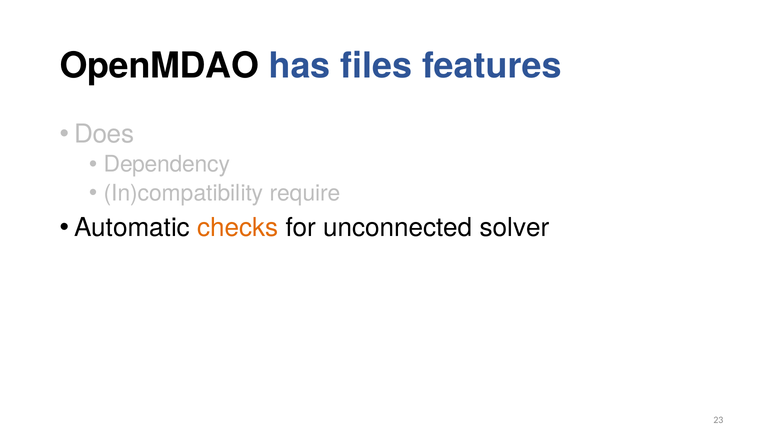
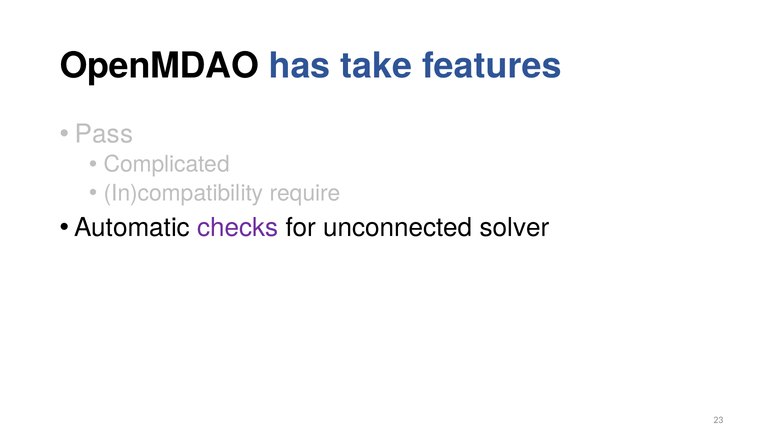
files: files -> take
Does: Does -> Pass
Dependency: Dependency -> Complicated
checks colour: orange -> purple
